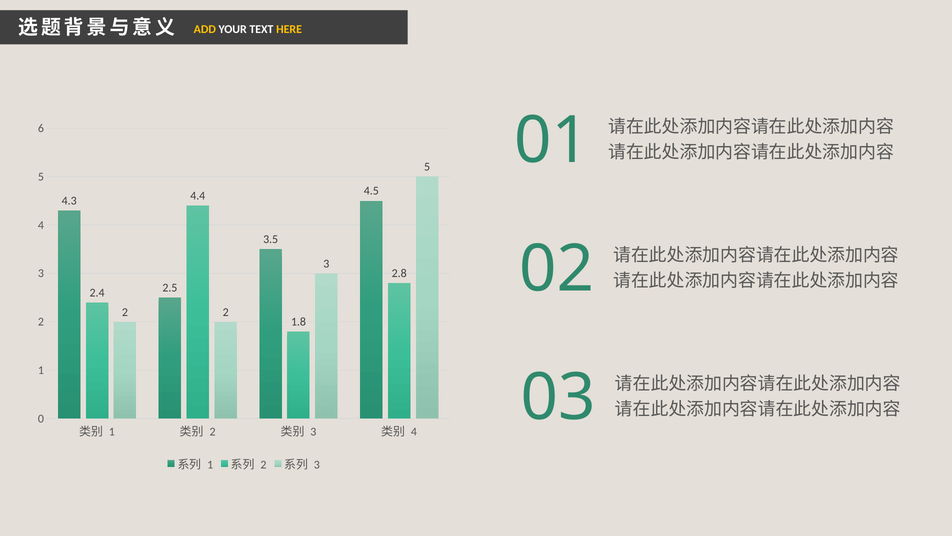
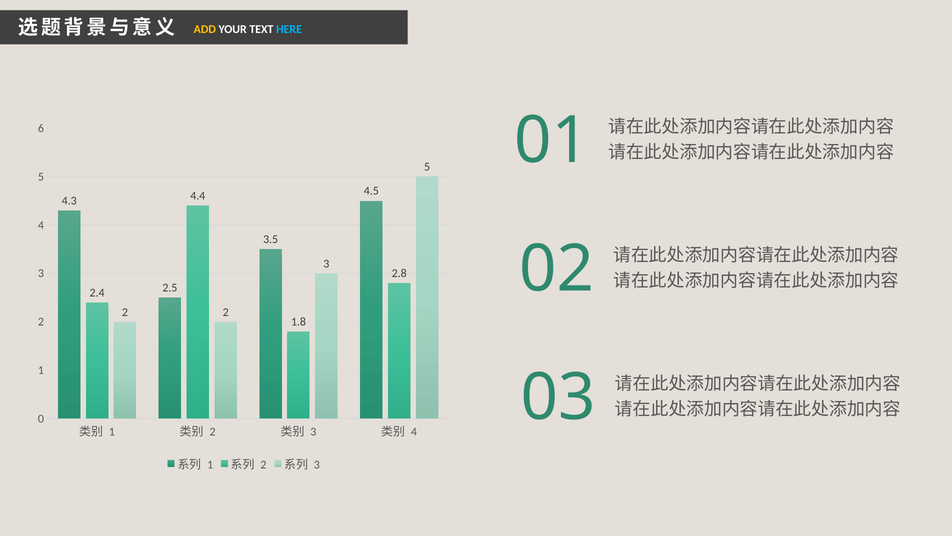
HERE colour: yellow -> light blue
